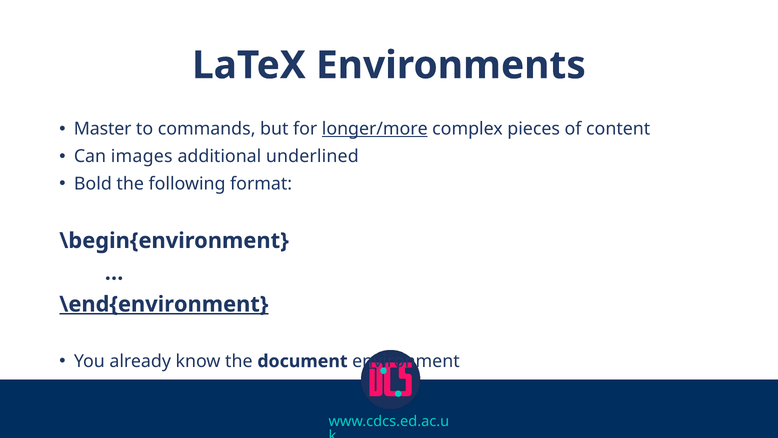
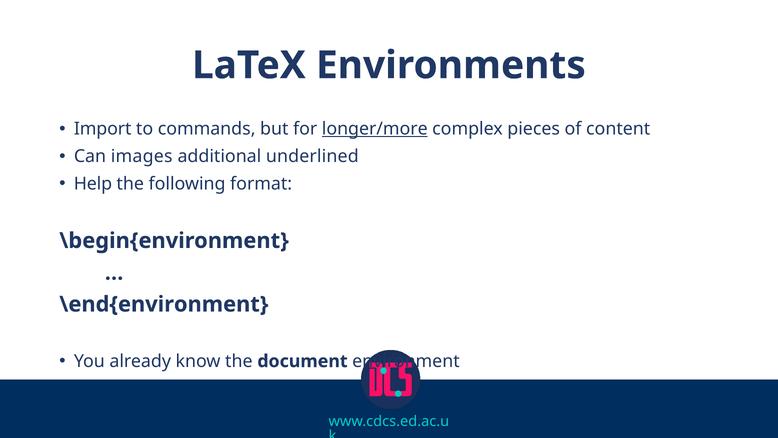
Master: Master -> Import
Bold: Bold -> Help
\end{environment underline: present -> none
